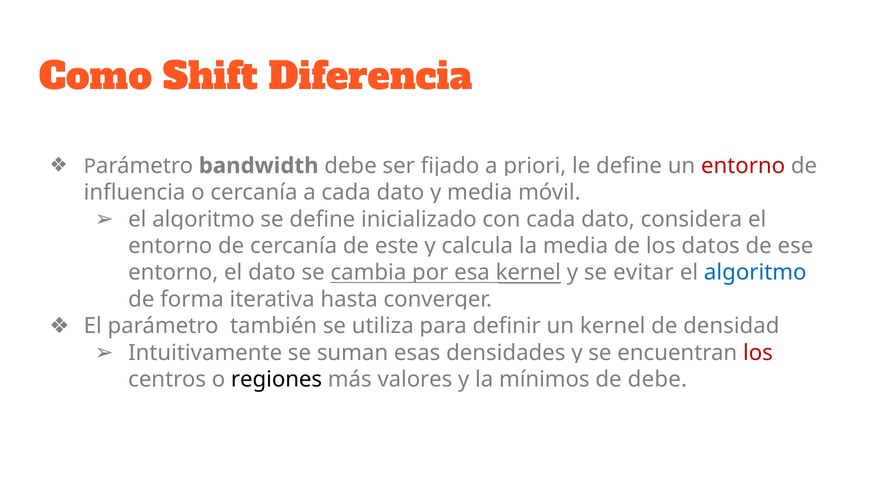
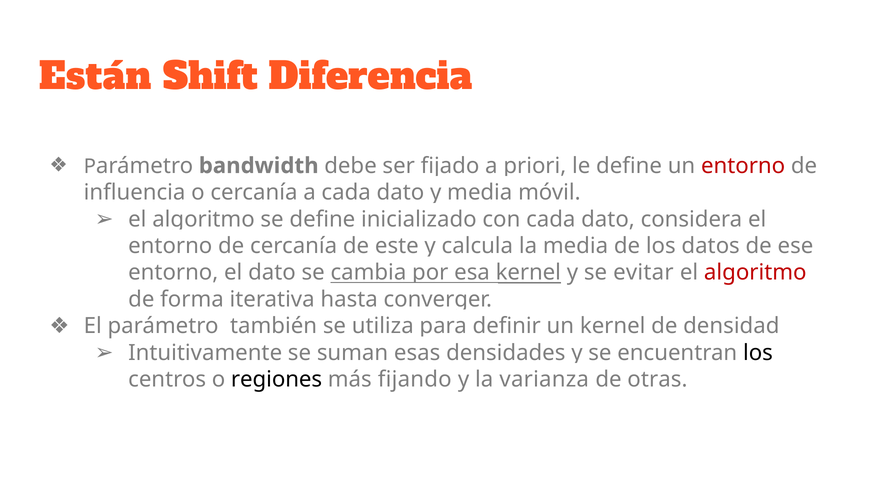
Como: Como -> Están
algoritmo at (755, 272) colour: blue -> red
los at (758, 353) colour: red -> black
valores: valores -> fijando
mínimos: mínimos -> varianza
de debe: debe -> otras
